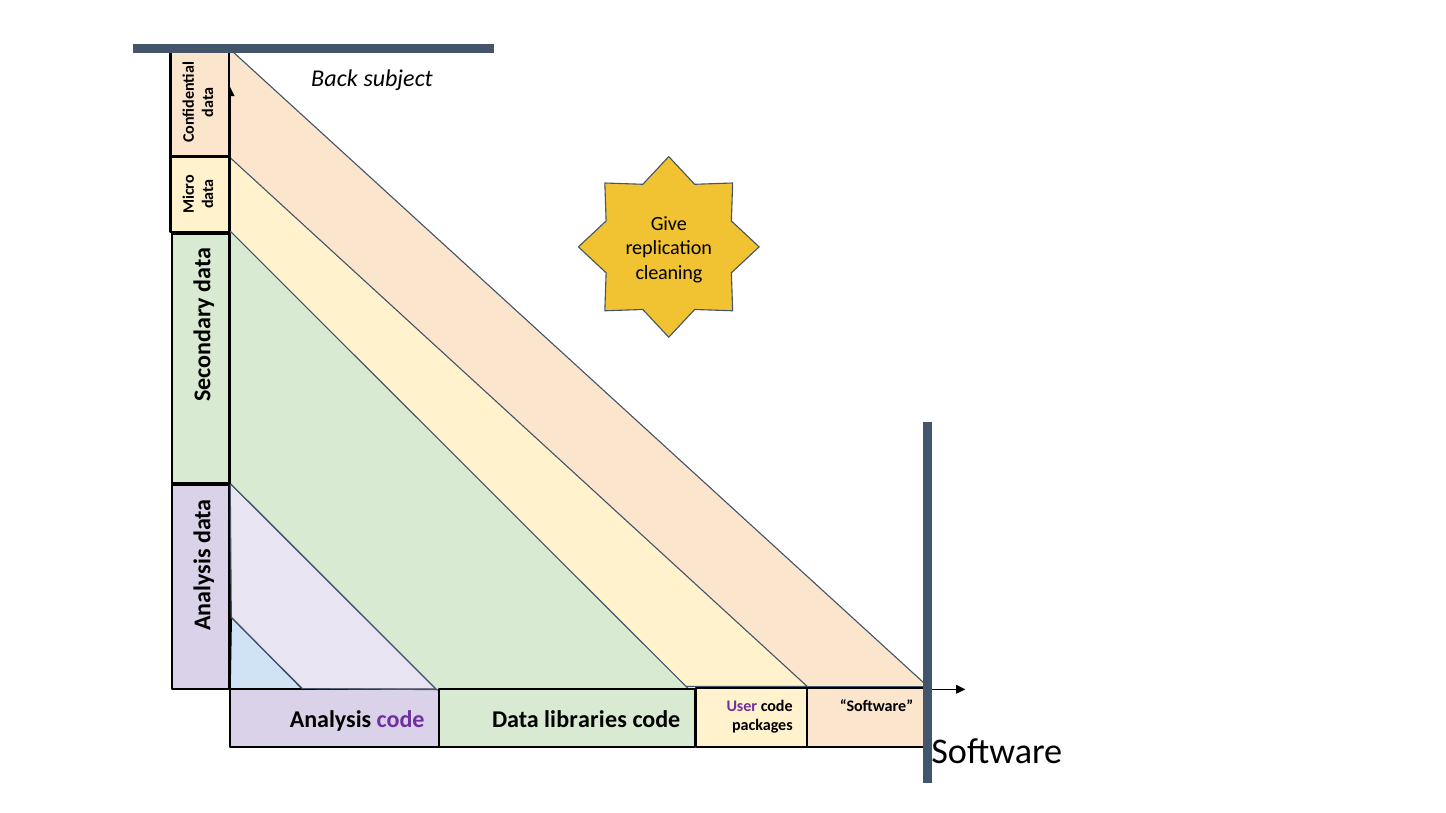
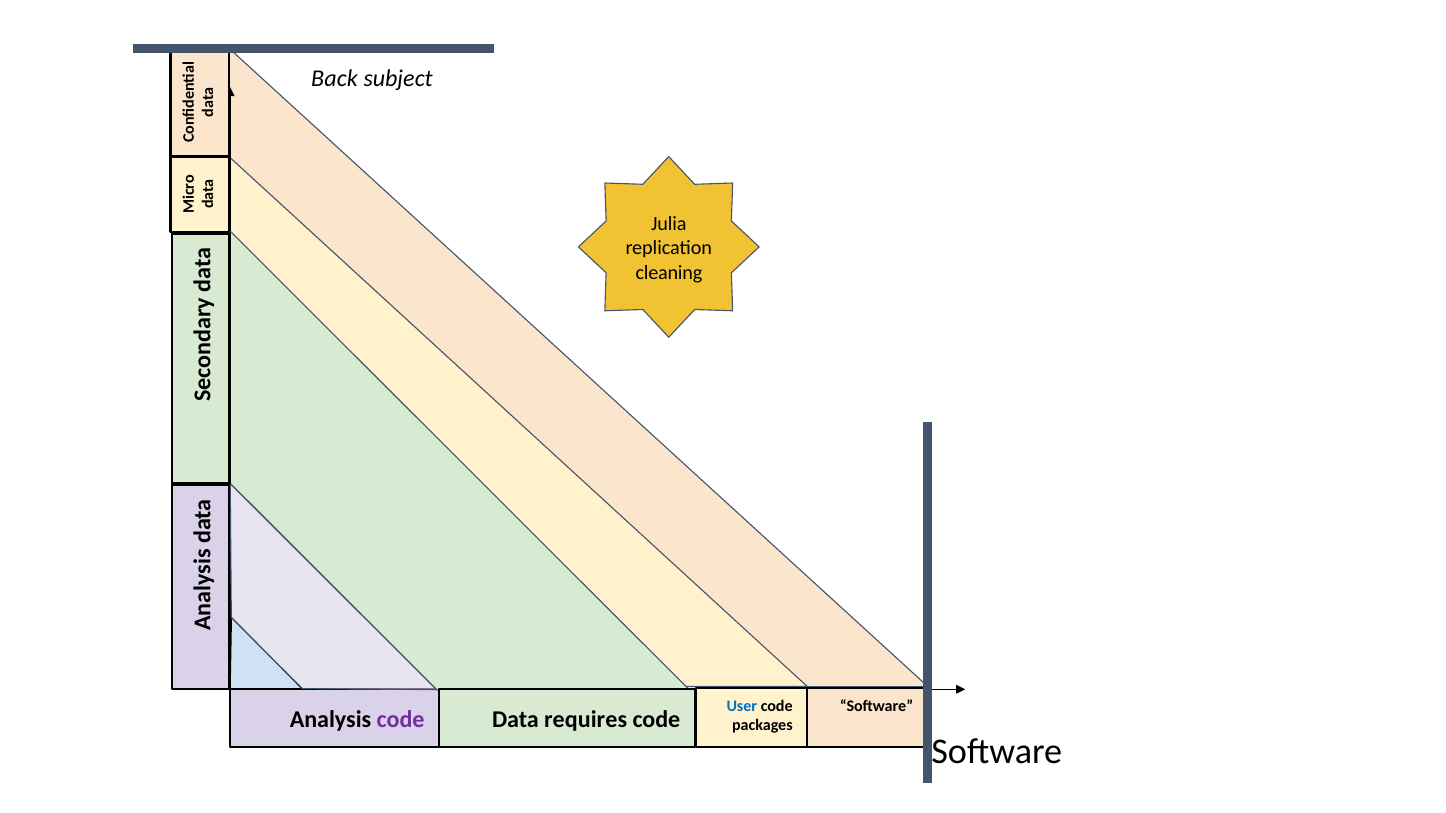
Give: Give -> Julia
User colour: purple -> blue
libraries: libraries -> requires
